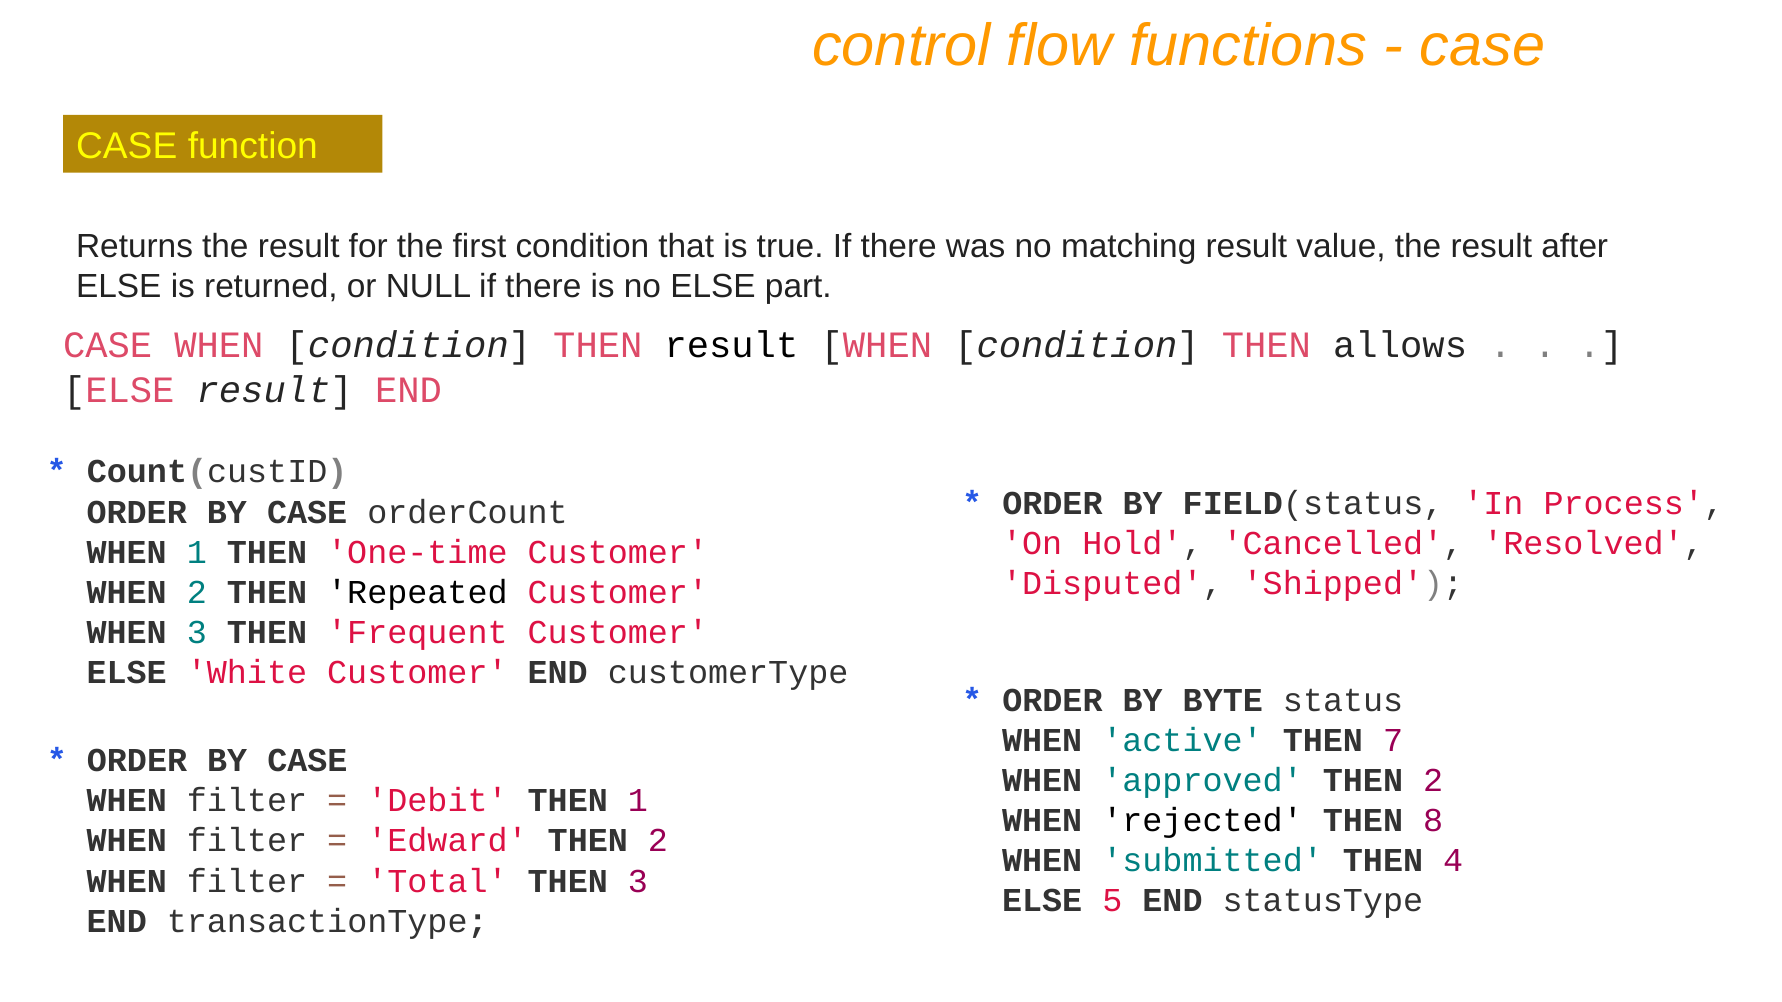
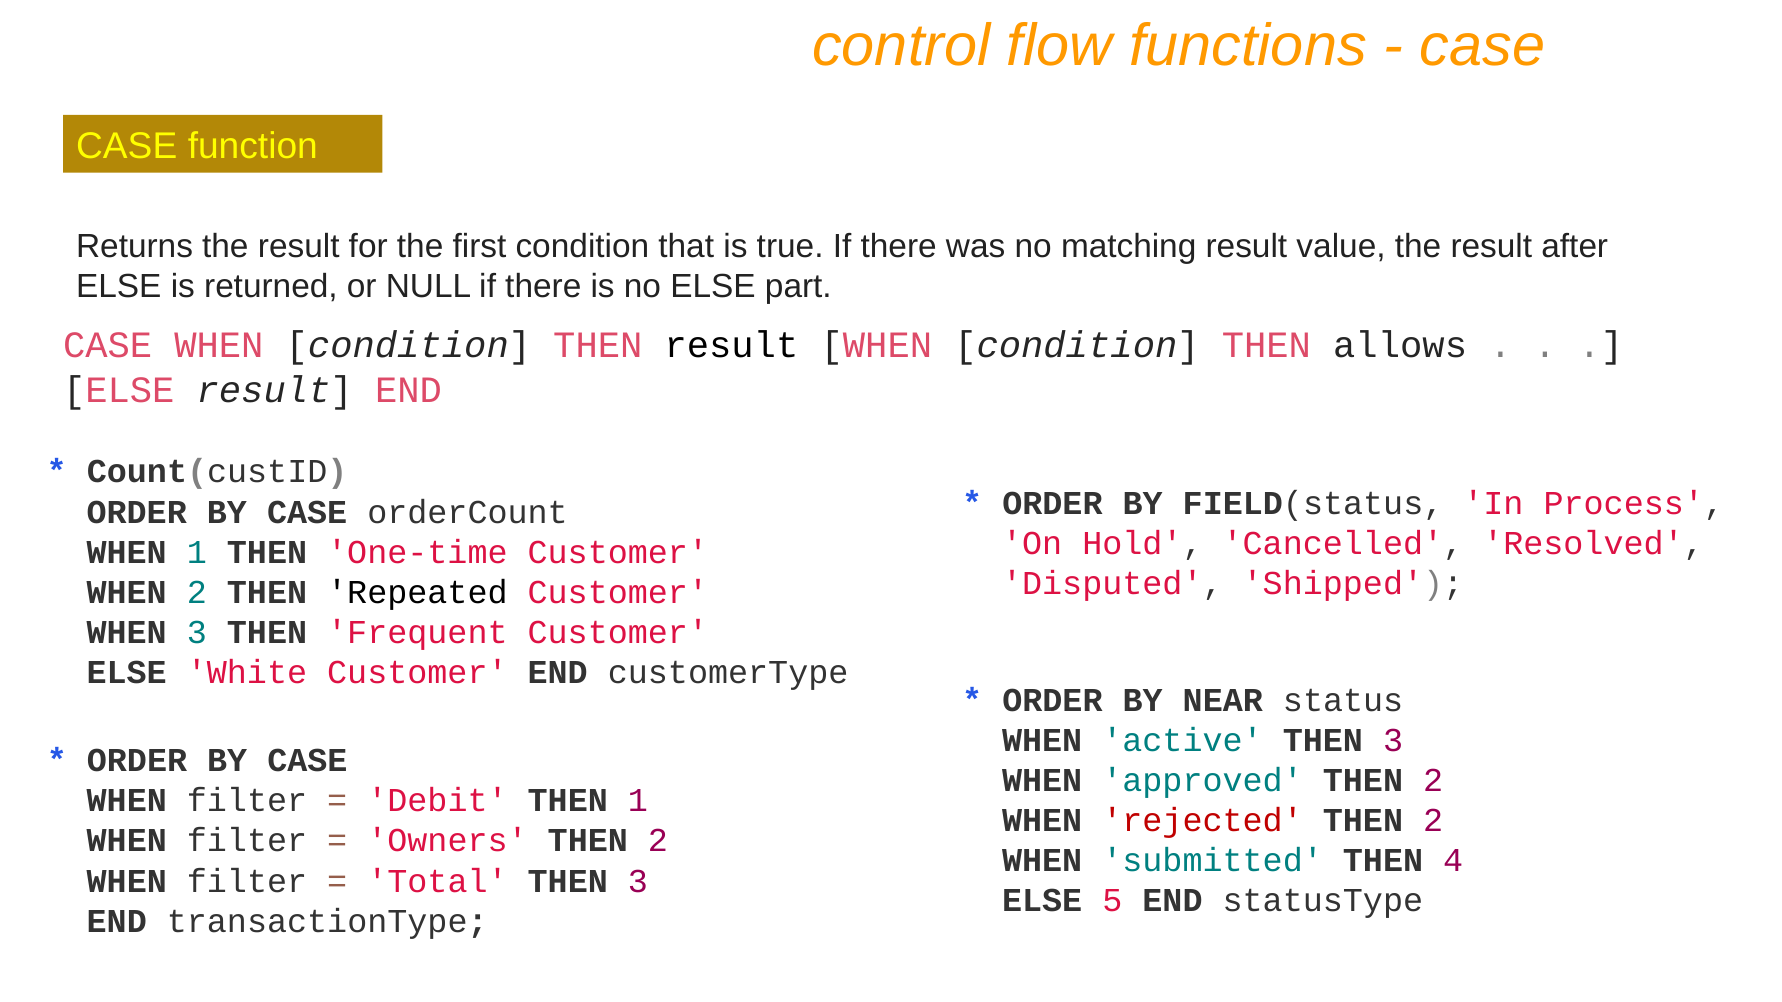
BYTE: BYTE -> NEAR
active THEN 7: 7 -> 3
rejected colour: black -> red
8 at (1433, 821): 8 -> 2
Edward: Edward -> Owners
